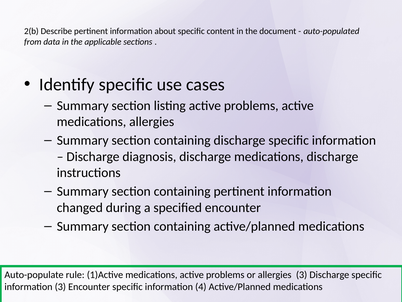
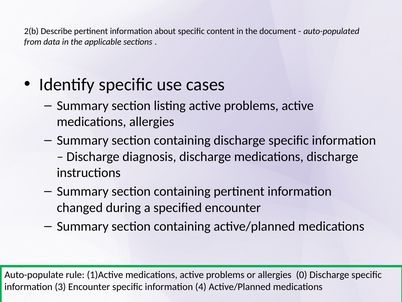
allergies 3: 3 -> 0
